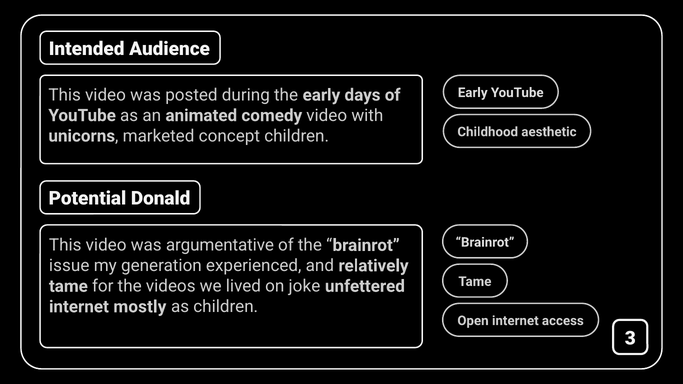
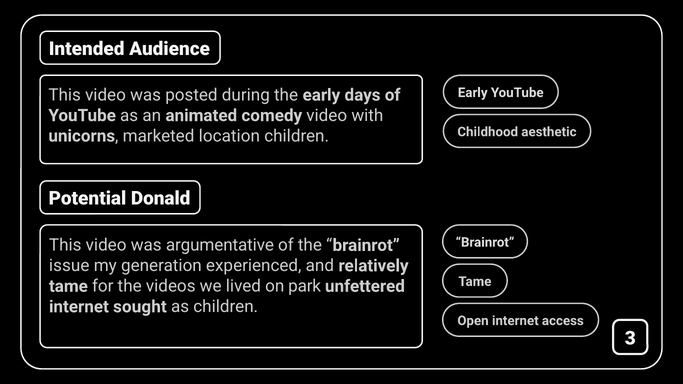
concept: concept -> location
joke: joke -> park
mostly: mostly -> sought
